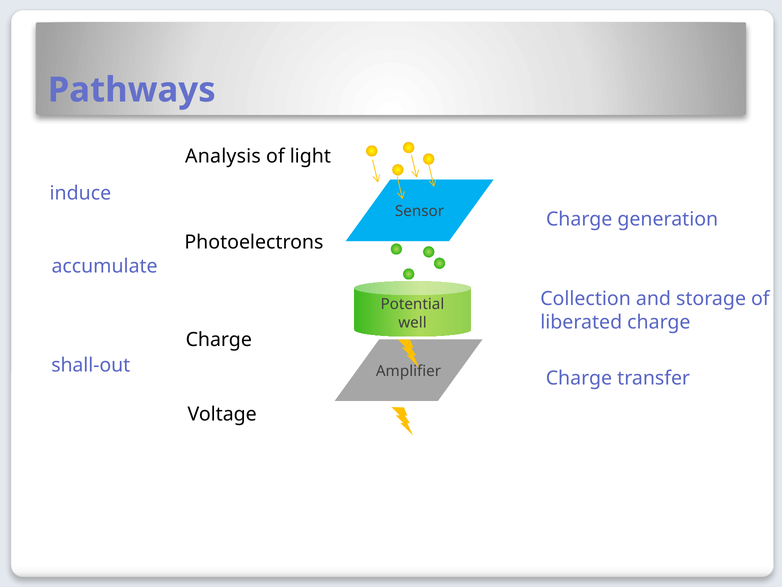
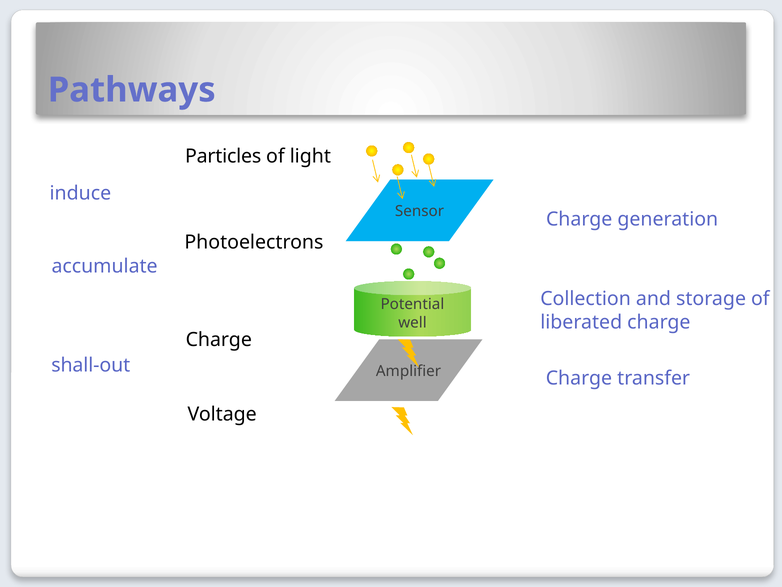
Analysis: Analysis -> Particles
